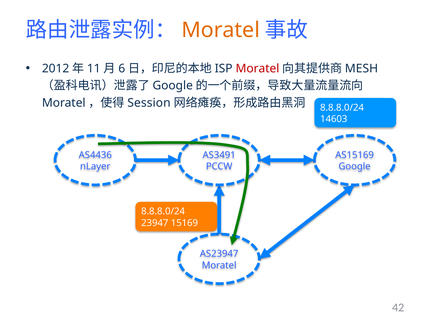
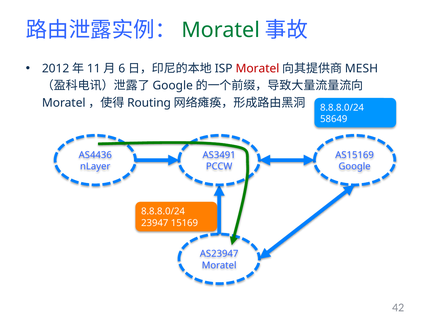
Moratel at (221, 30) colour: orange -> green
Session: Session -> Routing
14603: 14603 -> 58649
